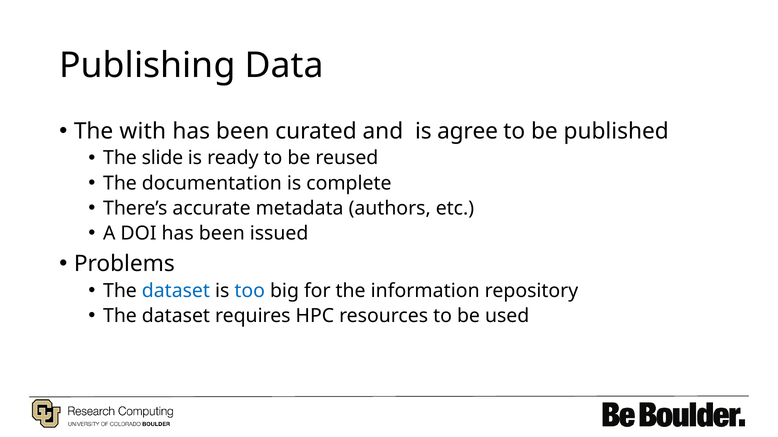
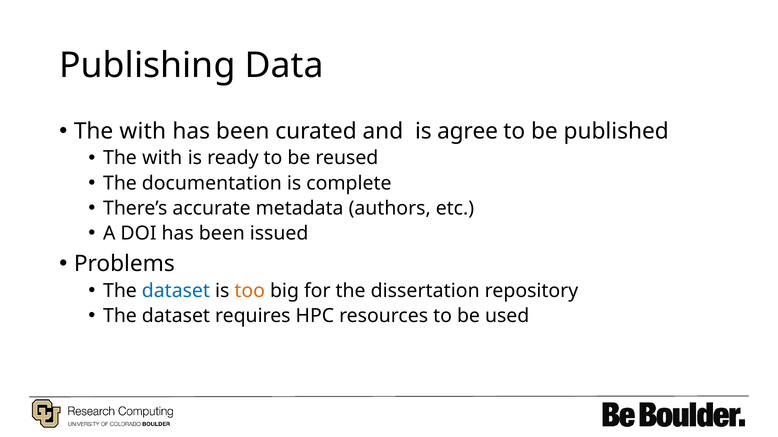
slide at (162, 158): slide -> with
too colour: blue -> orange
information: information -> dissertation
